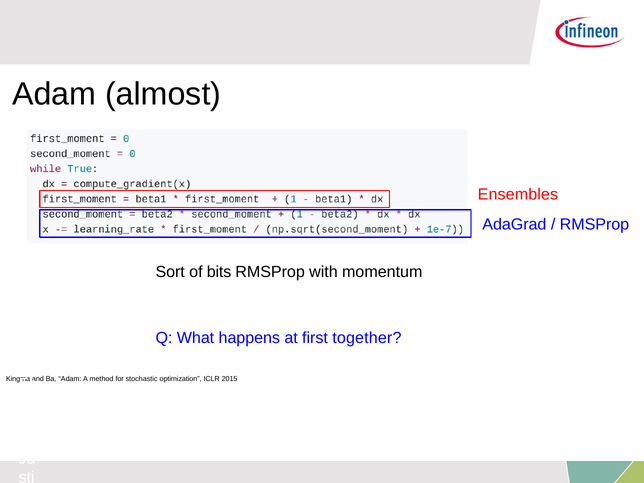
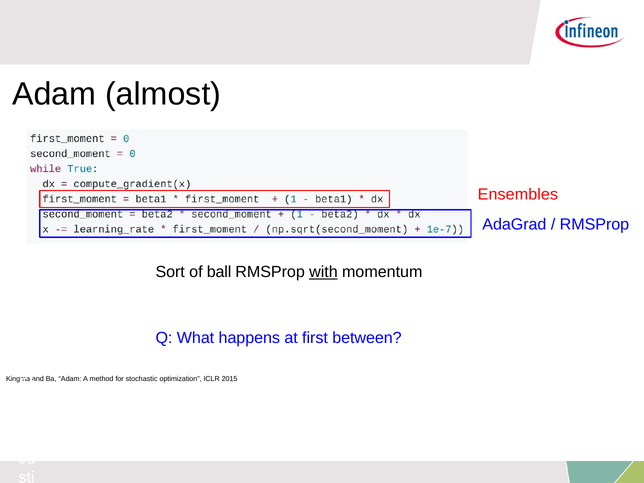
bits: bits -> ball
with underline: none -> present
together: together -> between
